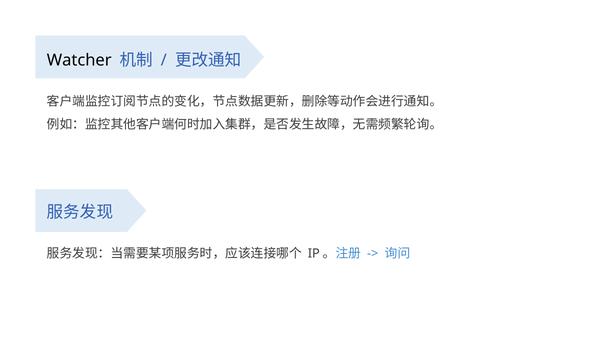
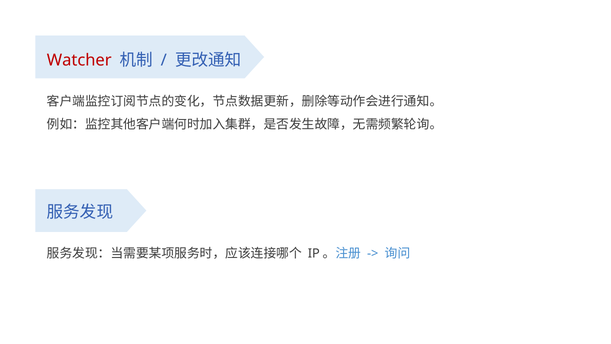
Watcher colour: black -> red
